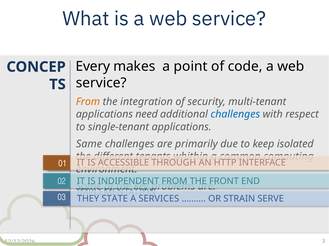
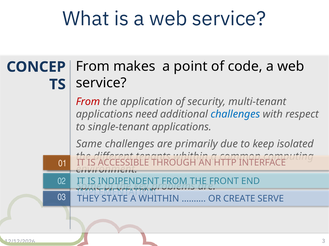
Every at (93, 67): Every -> From
From at (88, 102) colour: orange -> red
integration: integration -> application
A SERVICES: SERVICES -> WHITHIN
STRAIN: STRAIN -> CREATE
